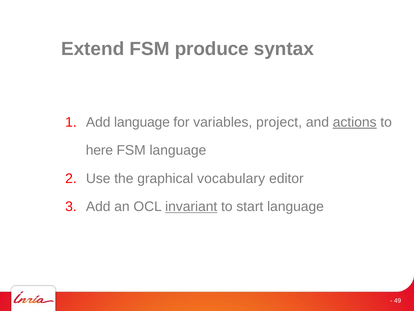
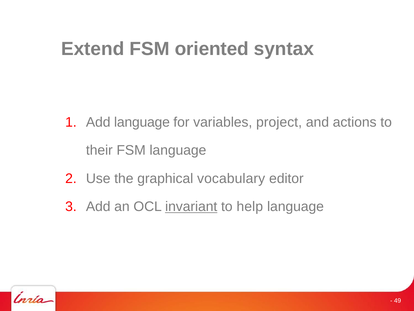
produce: produce -> oriented
actions underline: present -> none
here: here -> their
start: start -> help
